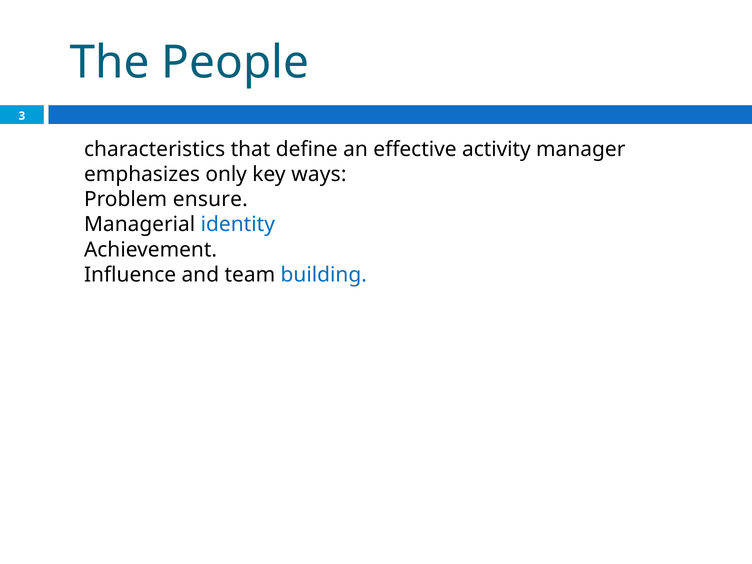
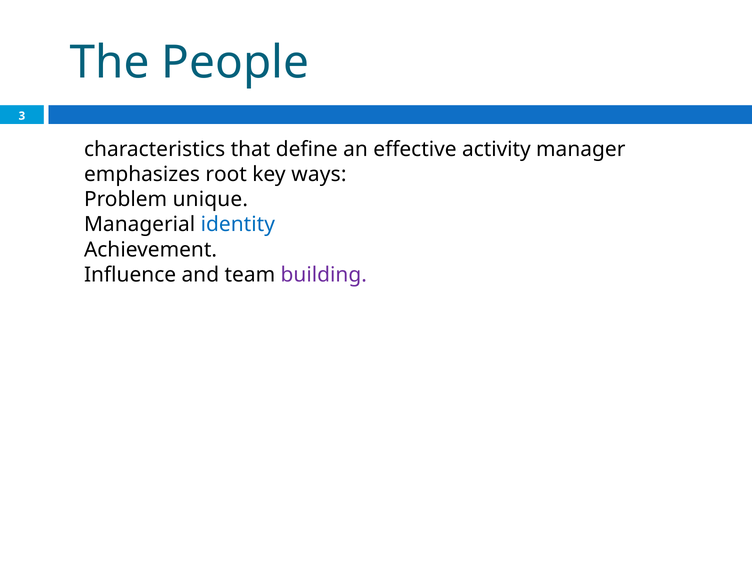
only: only -> root
ensure: ensure -> unique
building colour: blue -> purple
